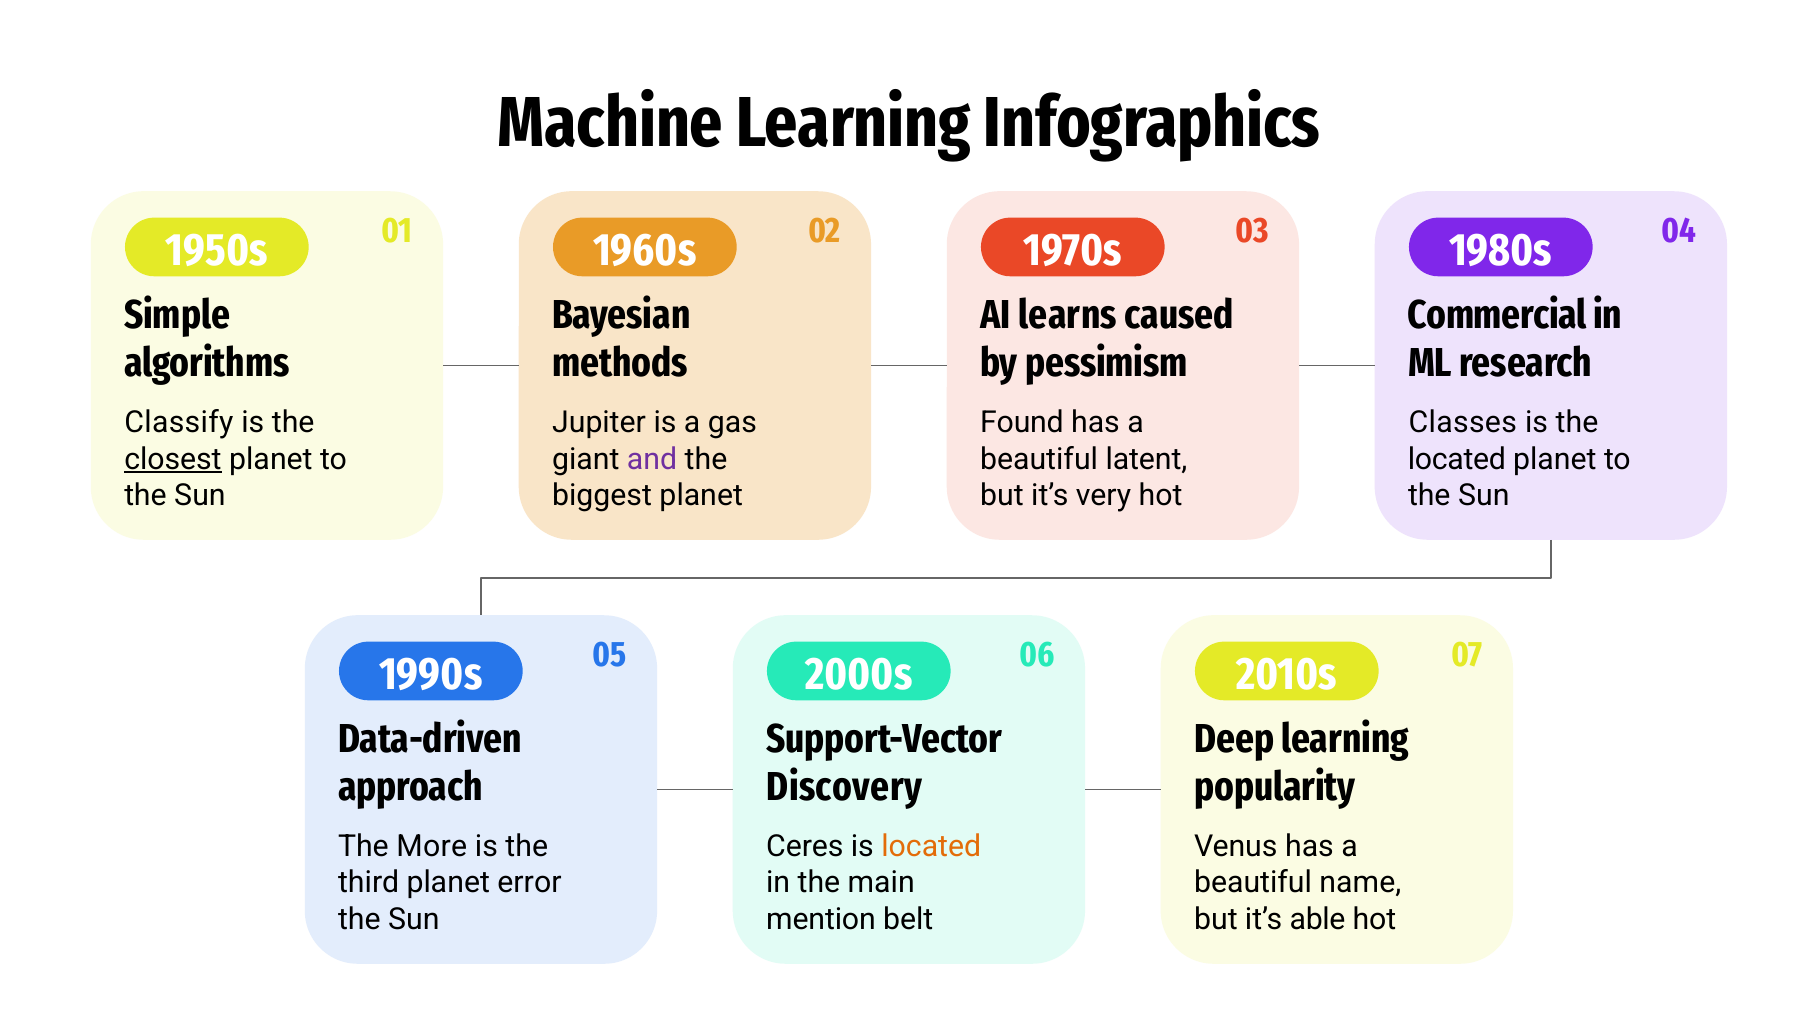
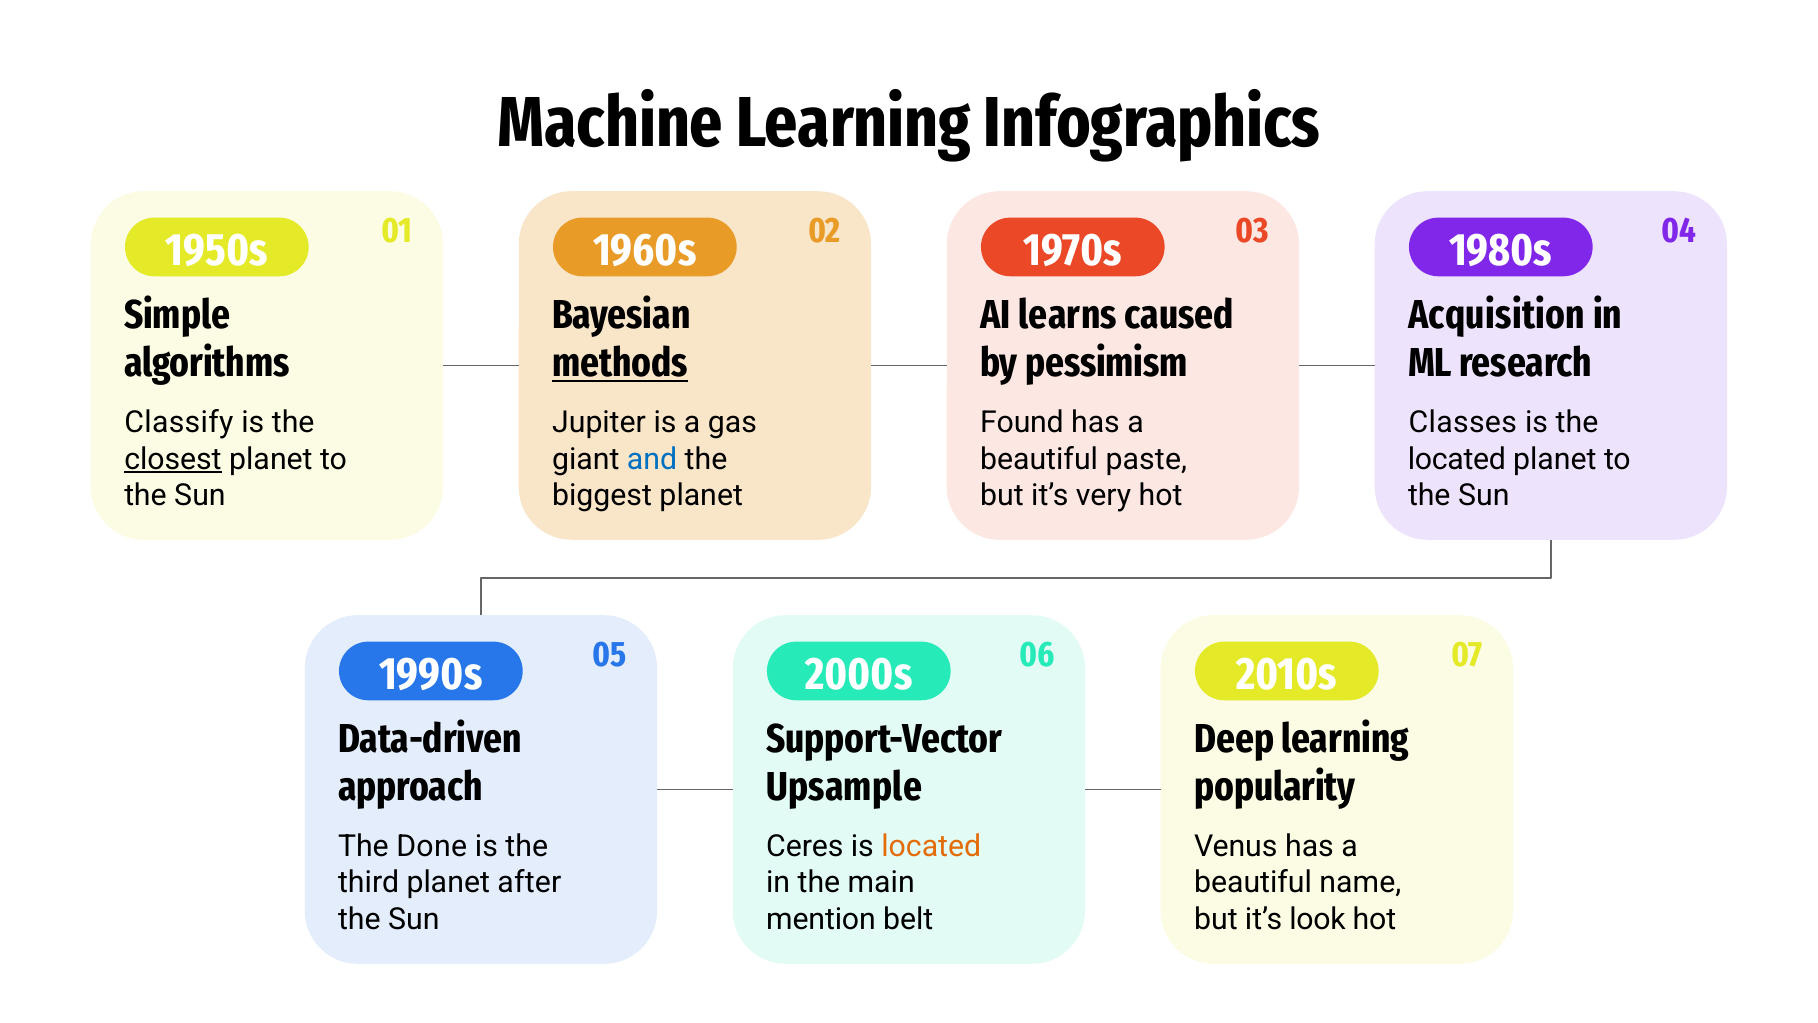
Commercial: Commercial -> Acquisition
methods underline: none -> present
and colour: purple -> blue
latent: latent -> paste
Discovery: Discovery -> Upsample
More: More -> Done
error: error -> after
able: able -> look
